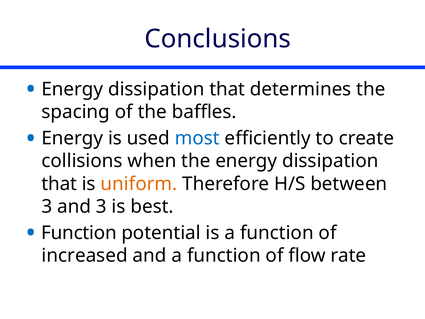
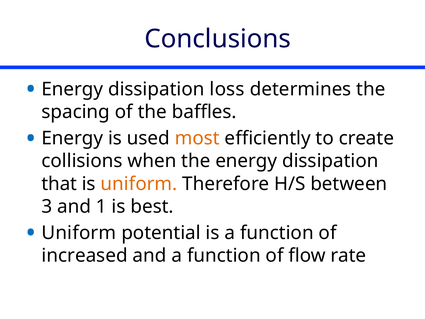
that at (227, 89): that -> loss
most colour: blue -> orange
and 3: 3 -> 1
Function at (79, 233): Function -> Uniform
